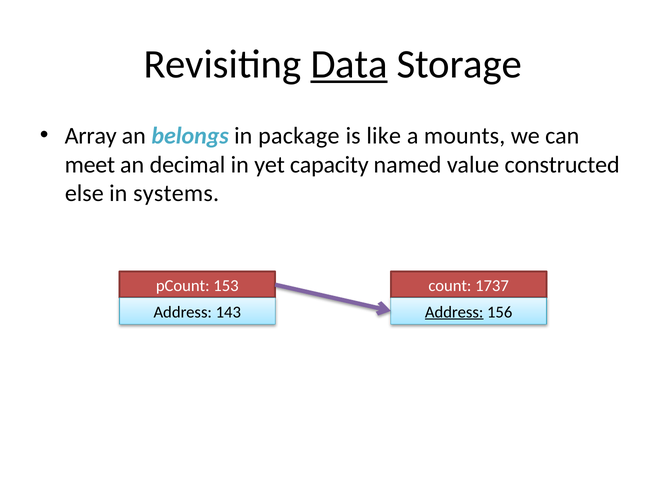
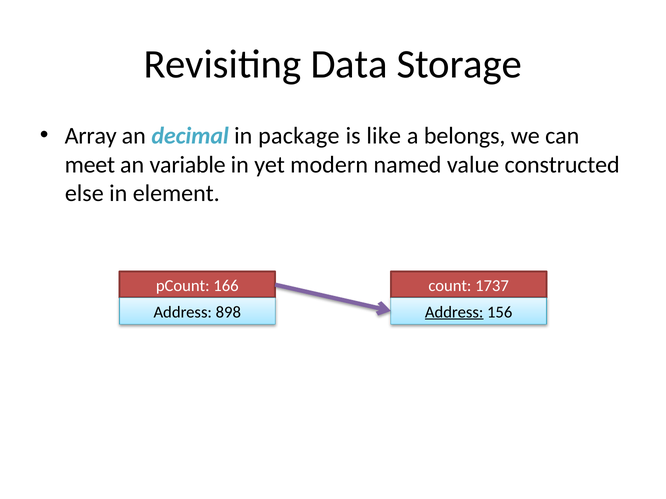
Data underline: present -> none
belongs: belongs -> decimal
mounts: mounts -> belongs
decimal: decimal -> variable
capacity: capacity -> modern
systems: systems -> element
153: 153 -> 166
143: 143 -> 898
